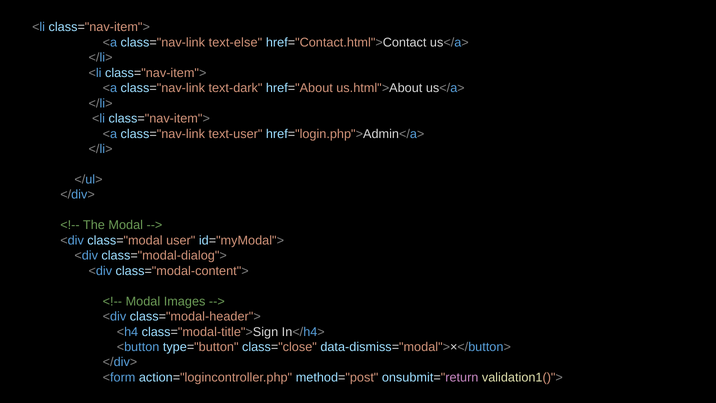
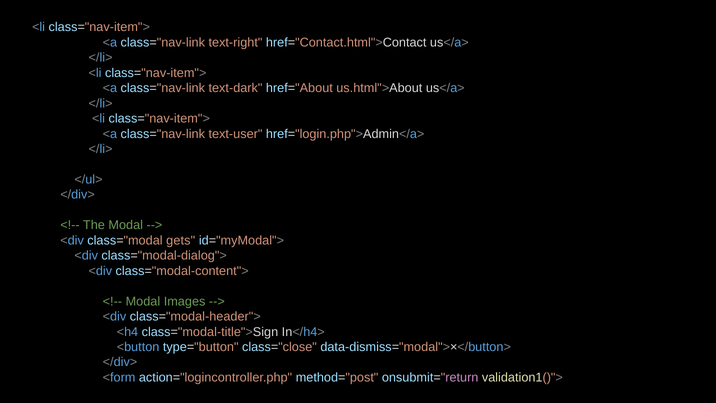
text-else: text-else -> text-right
user: user -> gets
